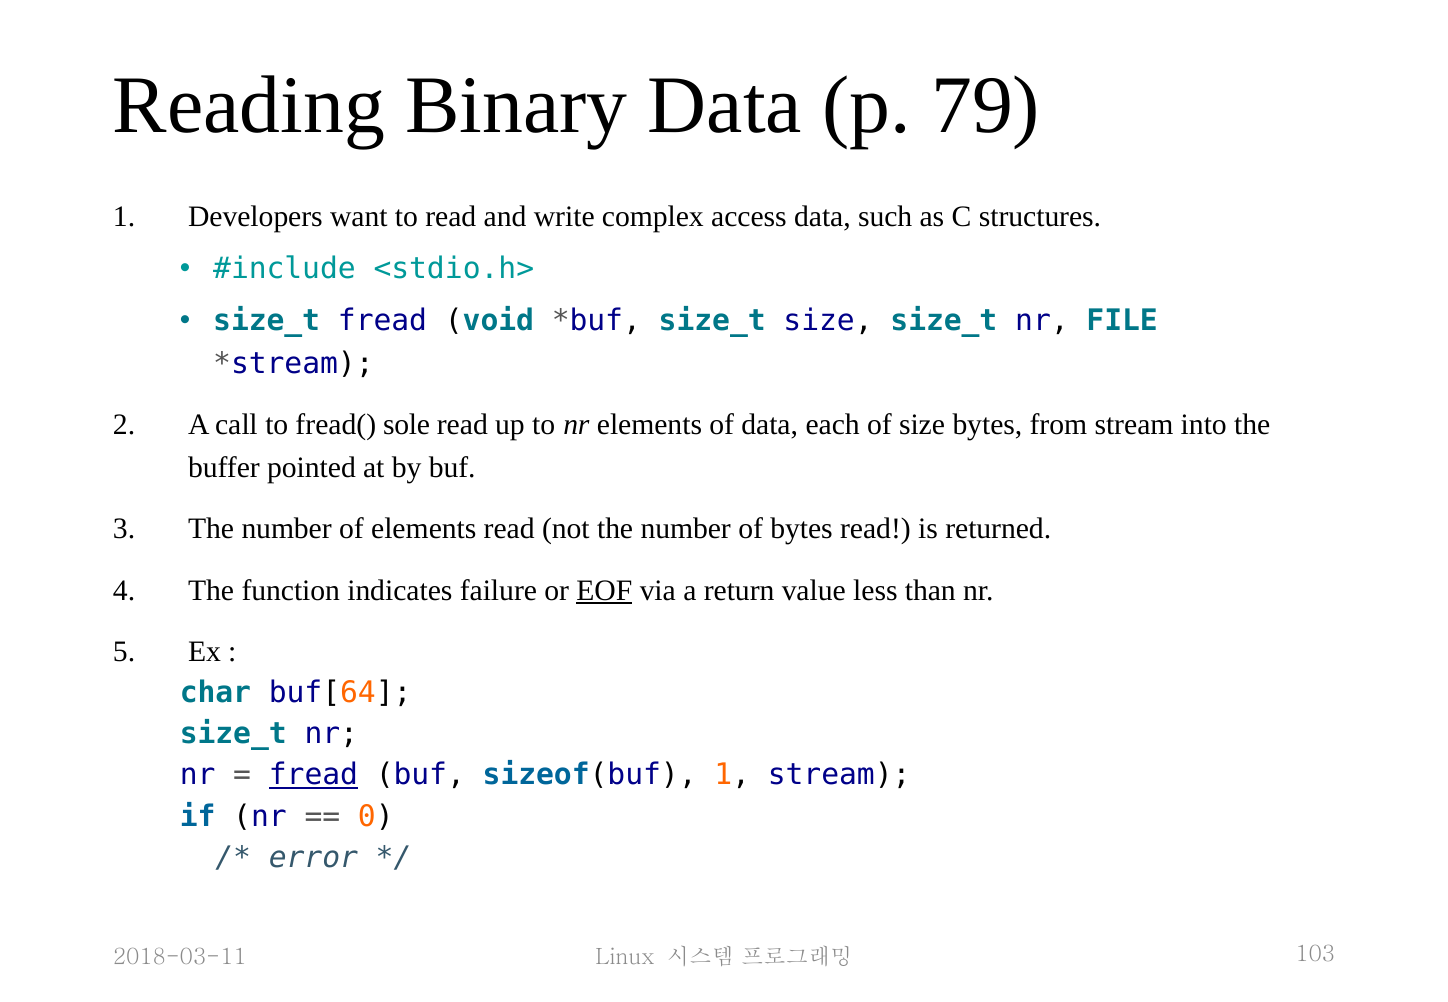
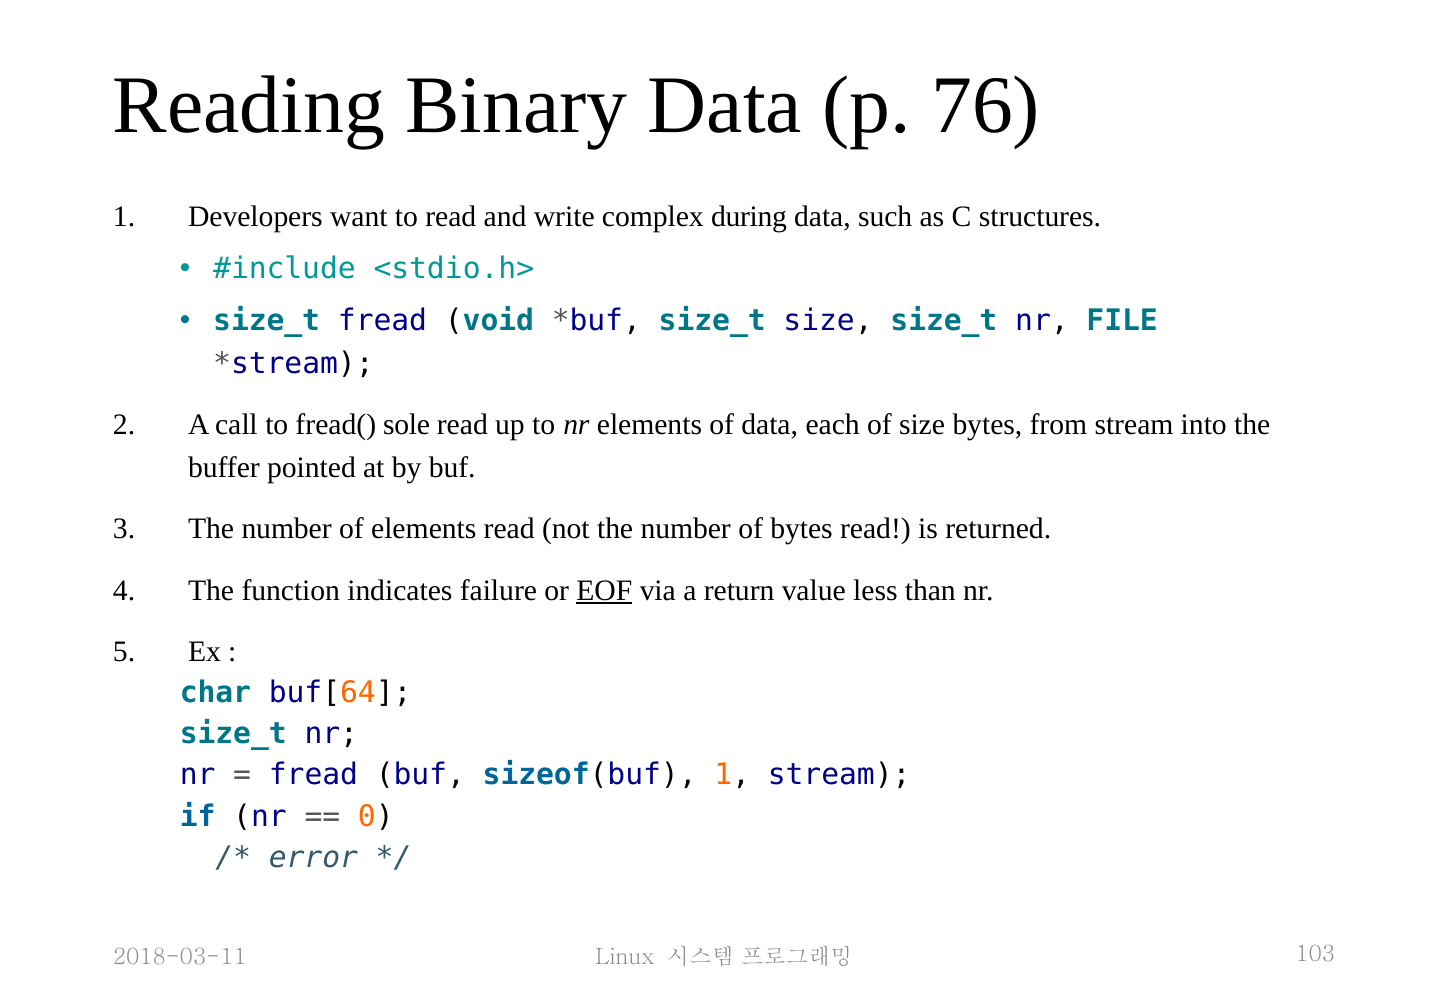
79: 79 -> 76
access: access -> during
fread at (313, 775) underline: present -> none
